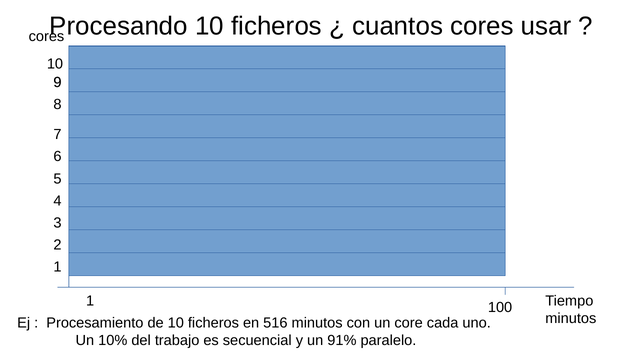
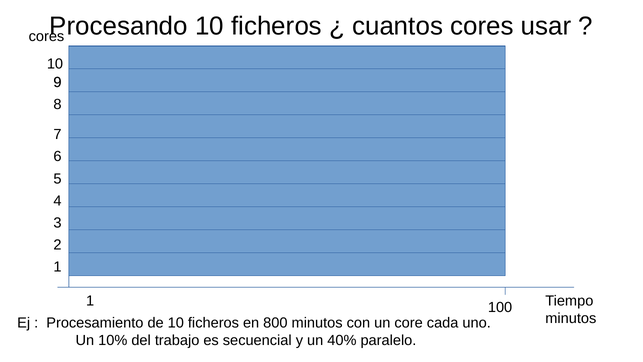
516: 516 -> 800
91%: 91% -> 40%
